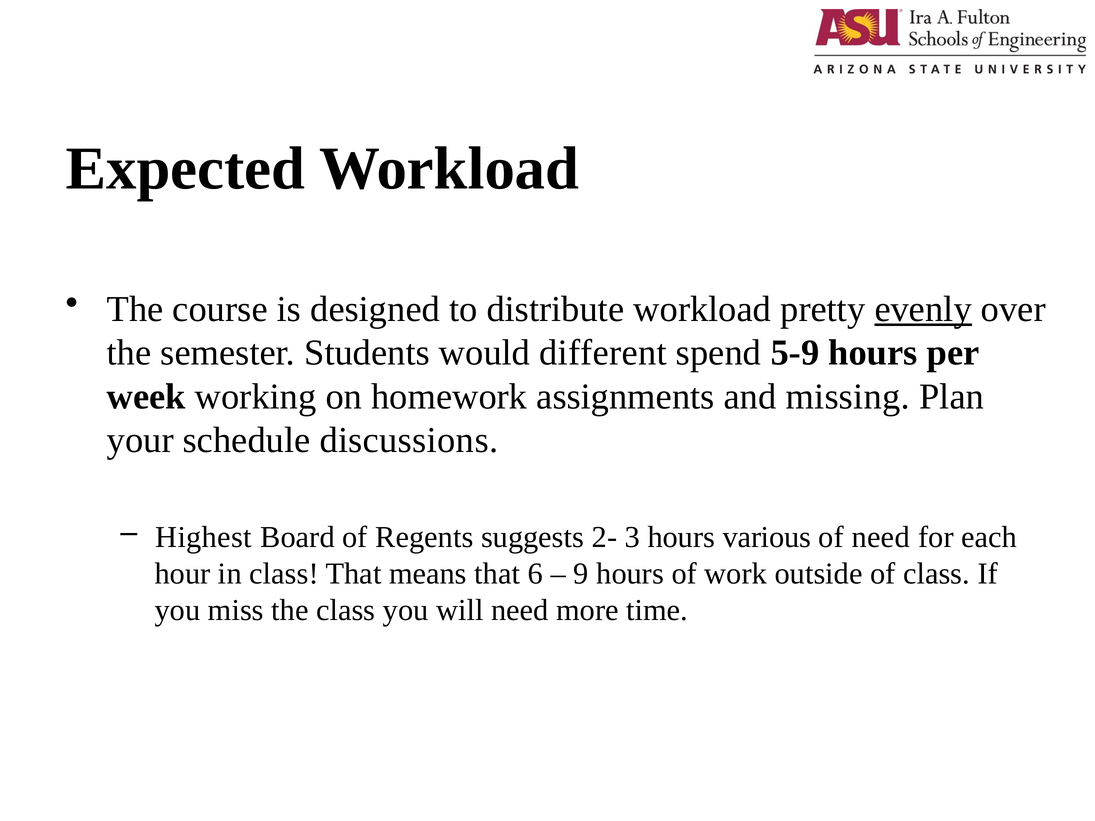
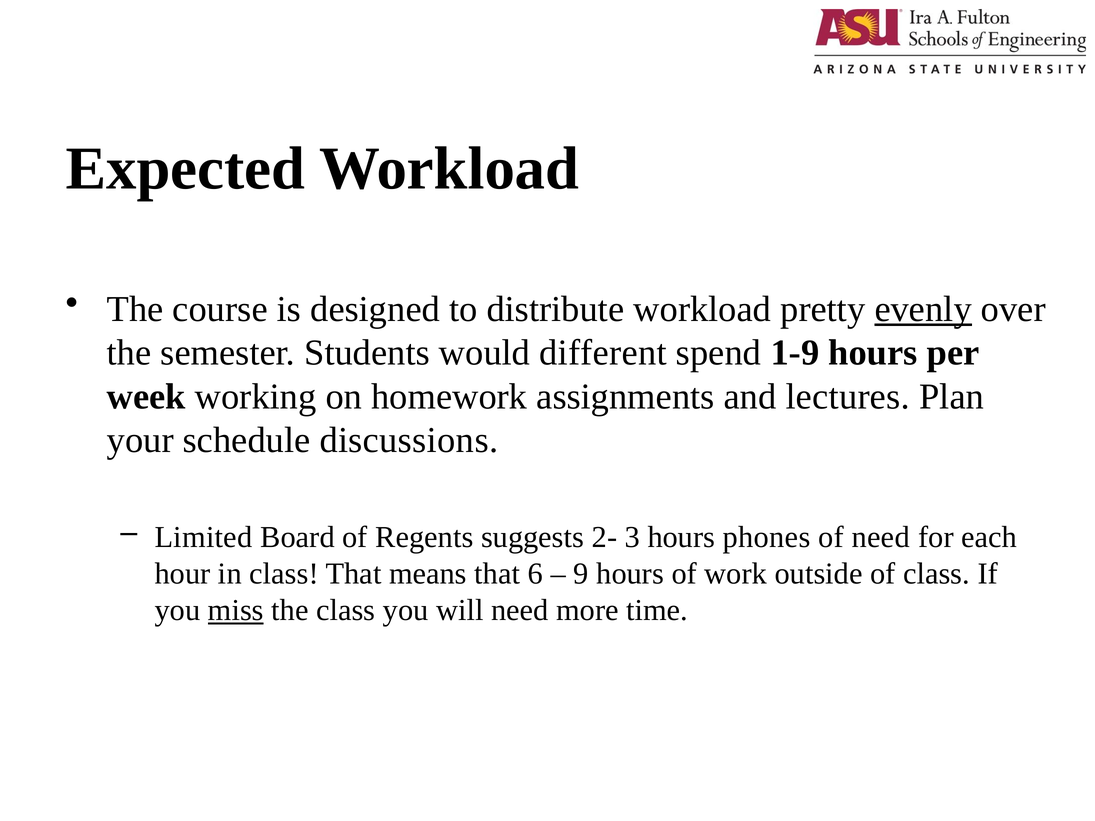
5-9: 5-9 -> 1-9
missing: missing -> lectures
Highest: Highest -> Limited
various: various -> phones
miss underline: none -> present
